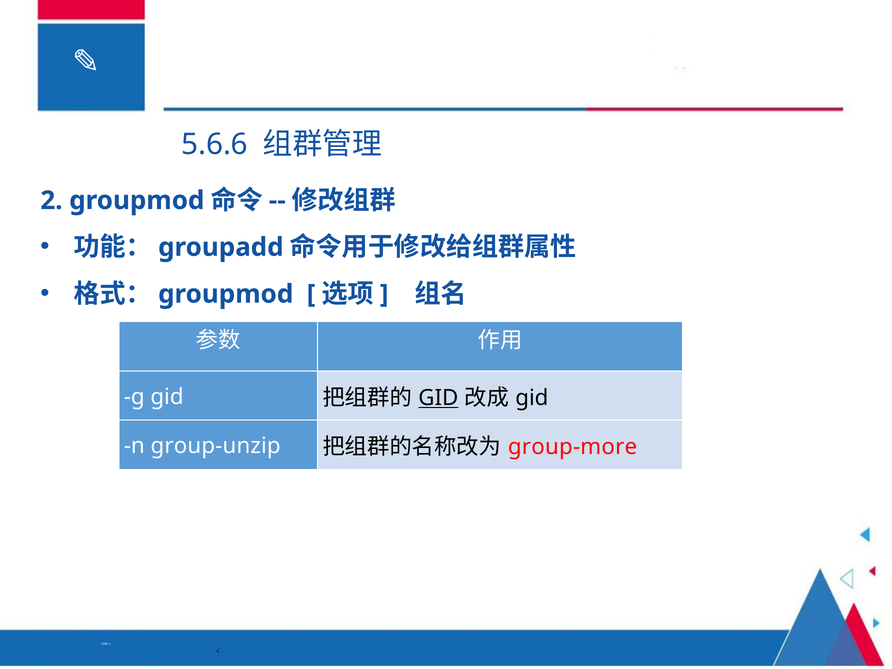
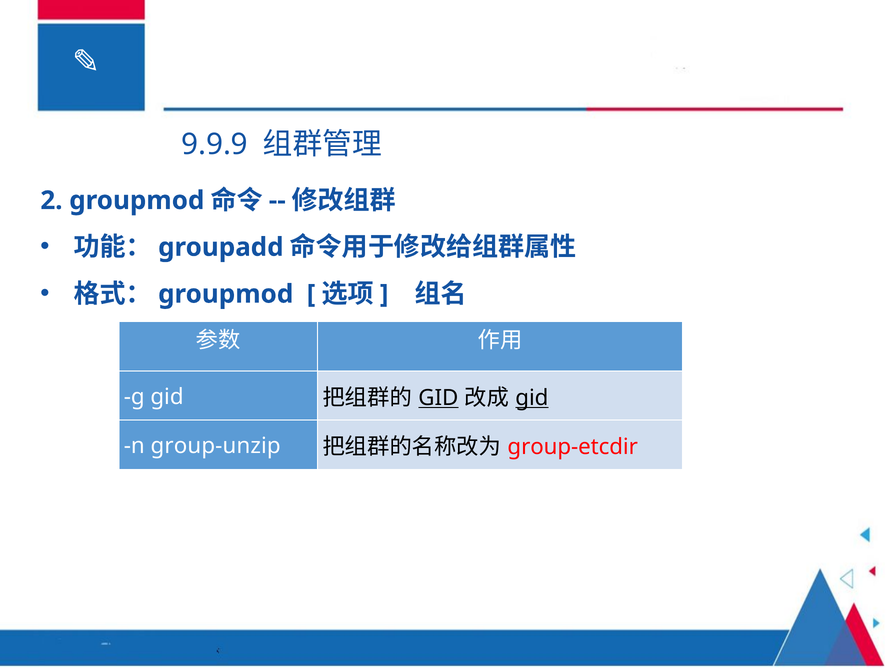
5.6.6: 5.6.6 -> 9.9.9
gid at (532, 398) underline: none -> present
group-more: group-more -> group-etcdir
